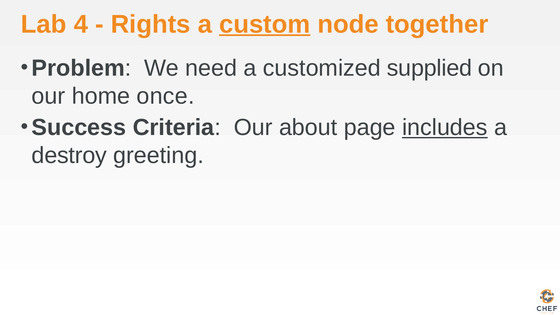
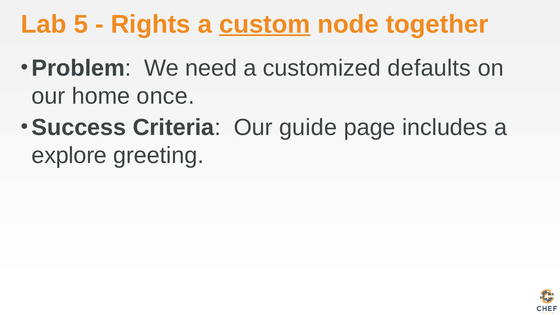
4: 4 -> 5
supplied: supplied -> defaults
about: about -> guide
includes underline: present -> none
destroy: destroy -> explore
